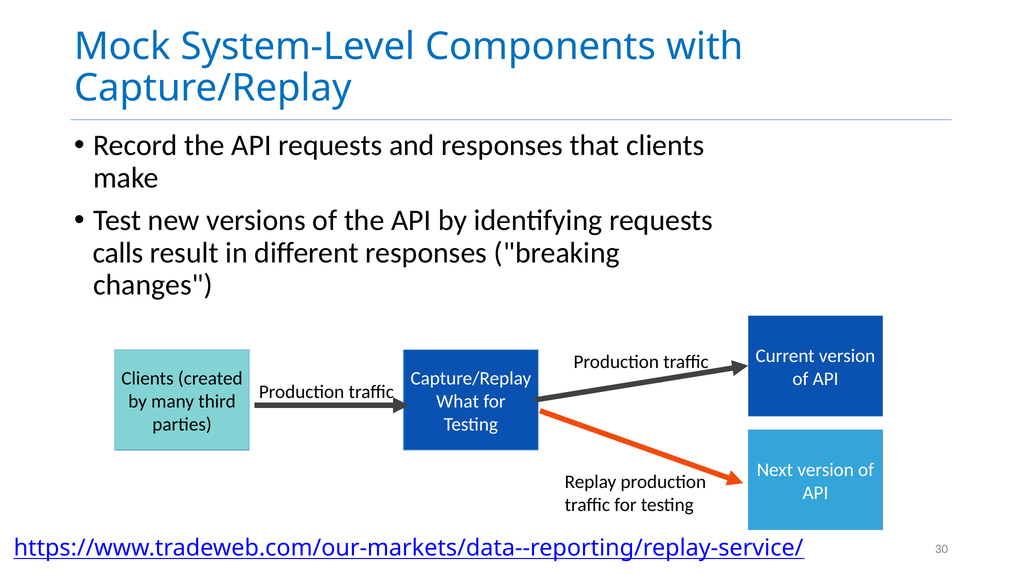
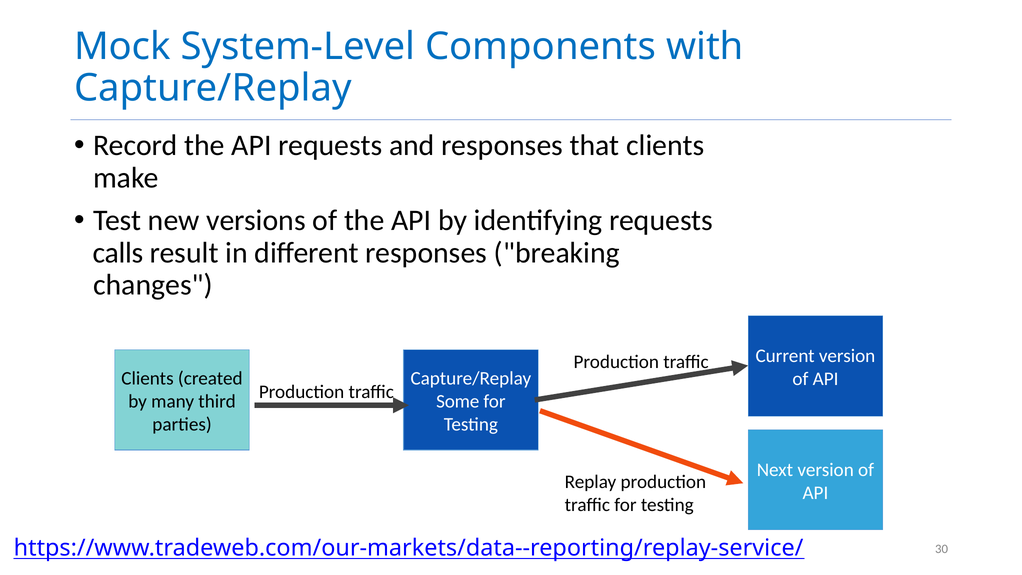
What: What -> Some
